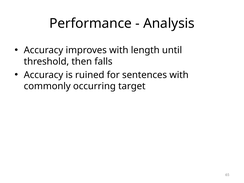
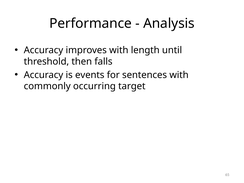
ruined: ruined -> events
